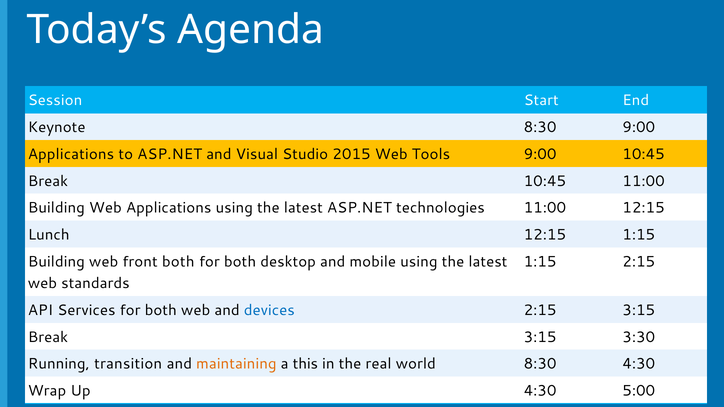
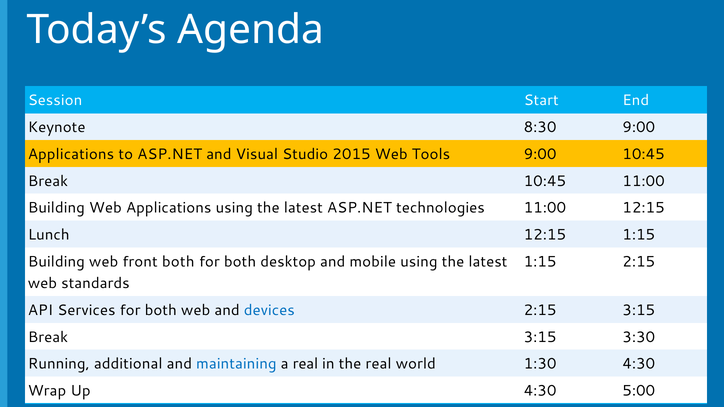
transition: transition -> additional
maintaining colour: orange -> blue
a this: this -> real
world 8:30: 8:30 -> 1:30
